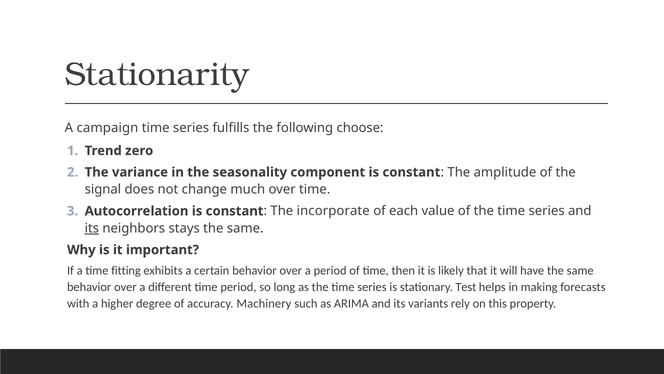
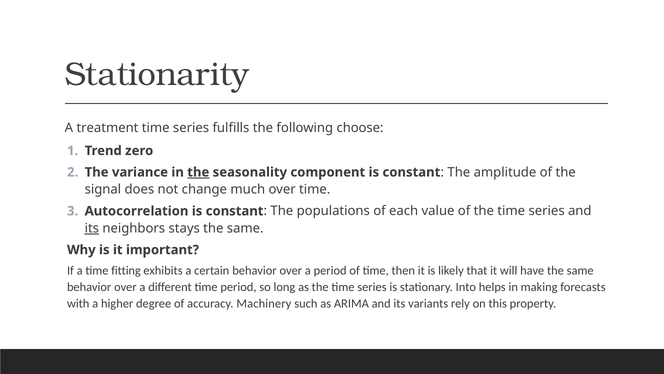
campaign: campaign -> treatment
the at (198, 172) underline: none -> present
incorporate: incorporate -> populations
Test: Test -> Into
